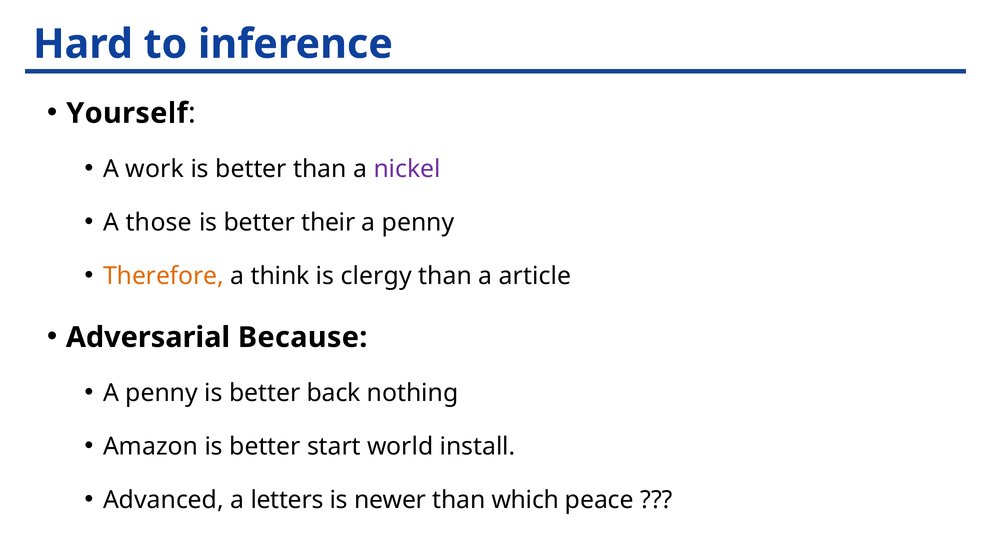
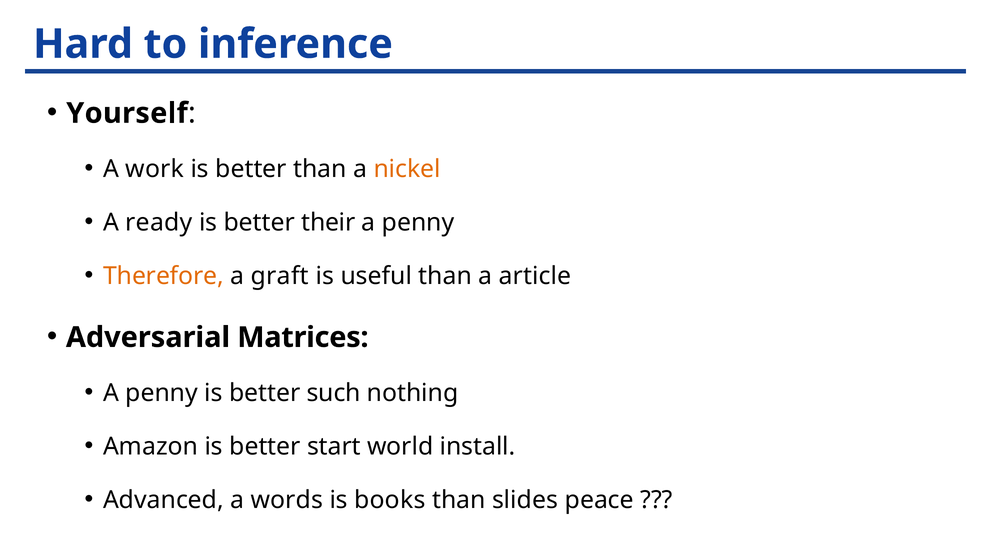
nickel colour: purple -> orange
those: those -> ready
think: think -> graft
clergy: clergy -> useful
Because: Because -> Matrices
back: back -> such
letters: letters -> words
newer: newer -> books
which: which -> slides
